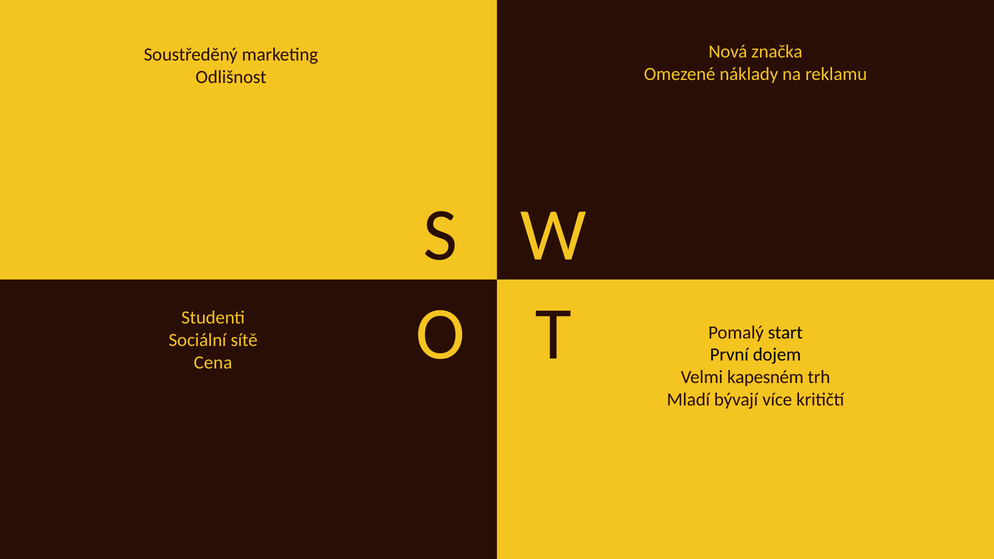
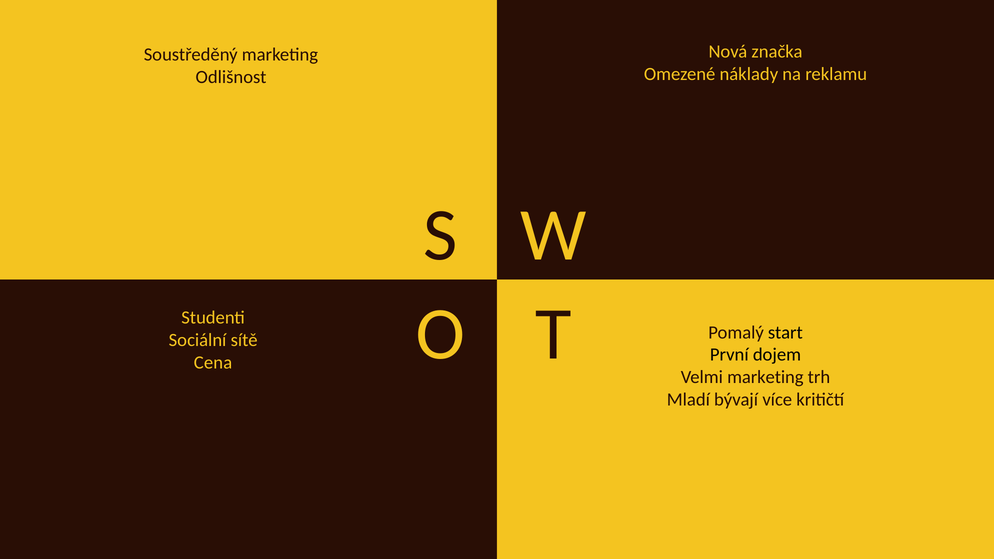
Velmi kapesném: kapesném -> marketing
